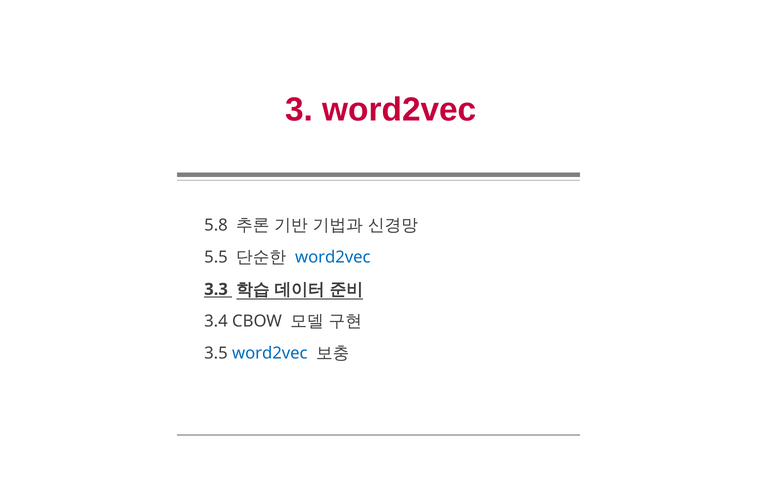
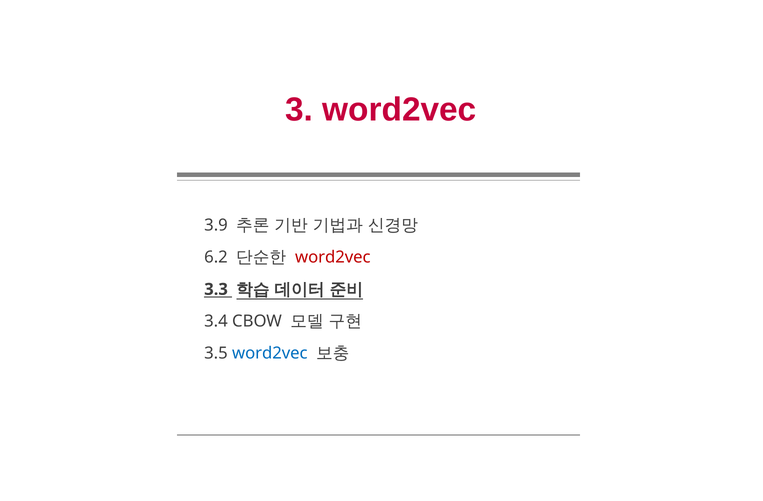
5.8: 5.8 -> 3.9
5.5: 5.5 -> 6.2
word2vec at (333, 257) colour: blue -> red
